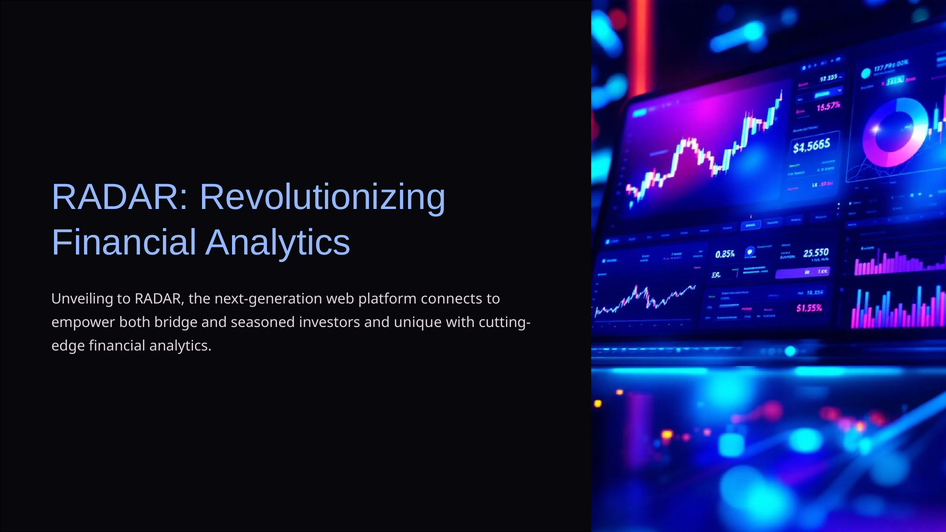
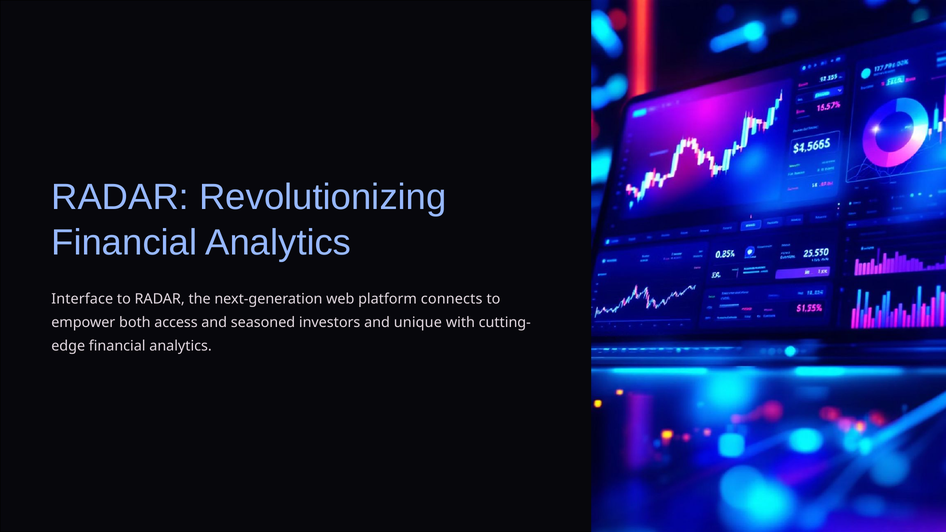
Unveiling: Unveiling -> Interface
bridge: bridge -> access
